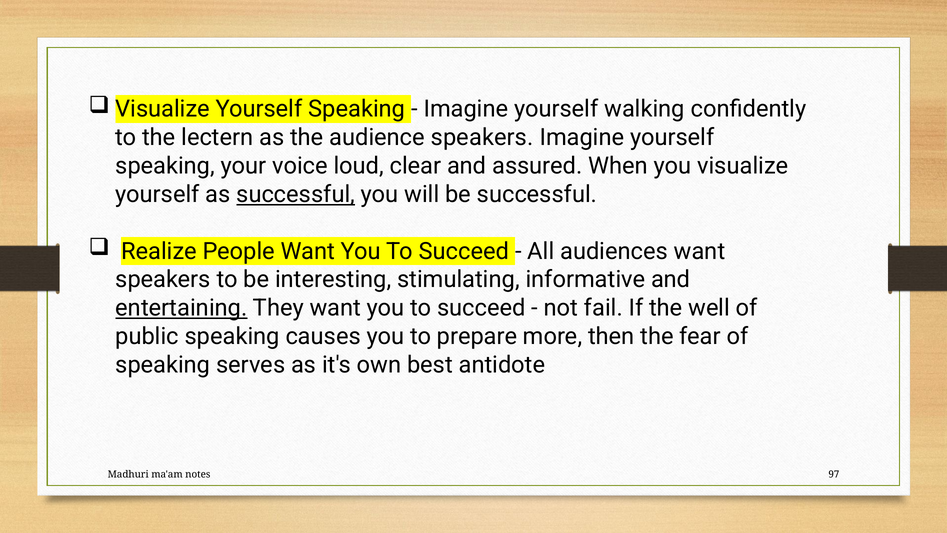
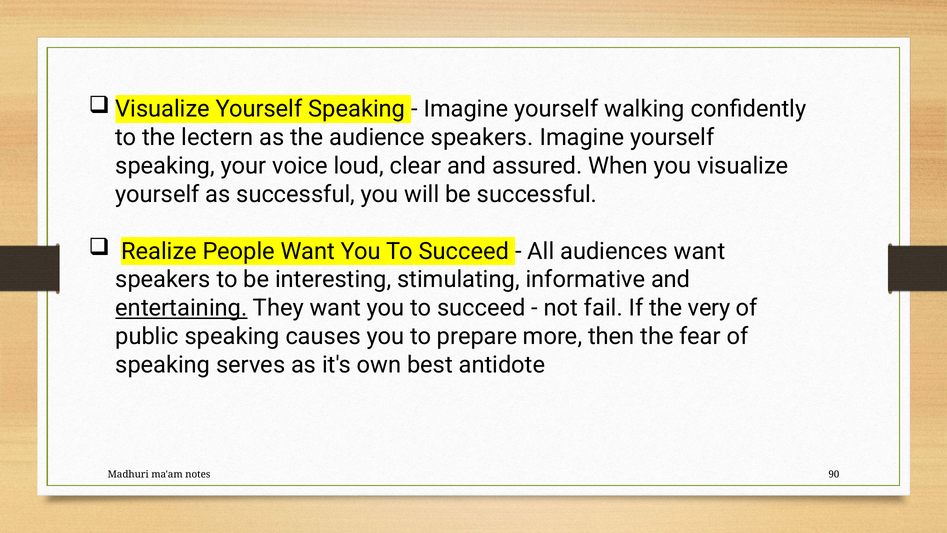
successful at (296, 194) underline: present -> none
well: well -> very
97: 97 -> 90
